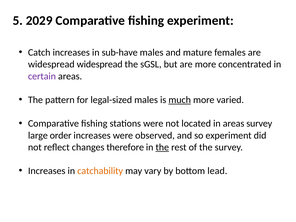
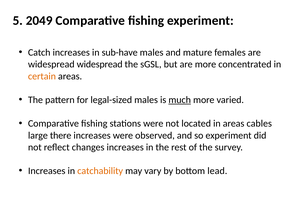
2029: 2029 -> 2049
certain colour: purple -> orange
areas survey: survey -> cables
order: order -> there
changes therefore: therefore -> increases
the at (162, 147) underline: present -> none
